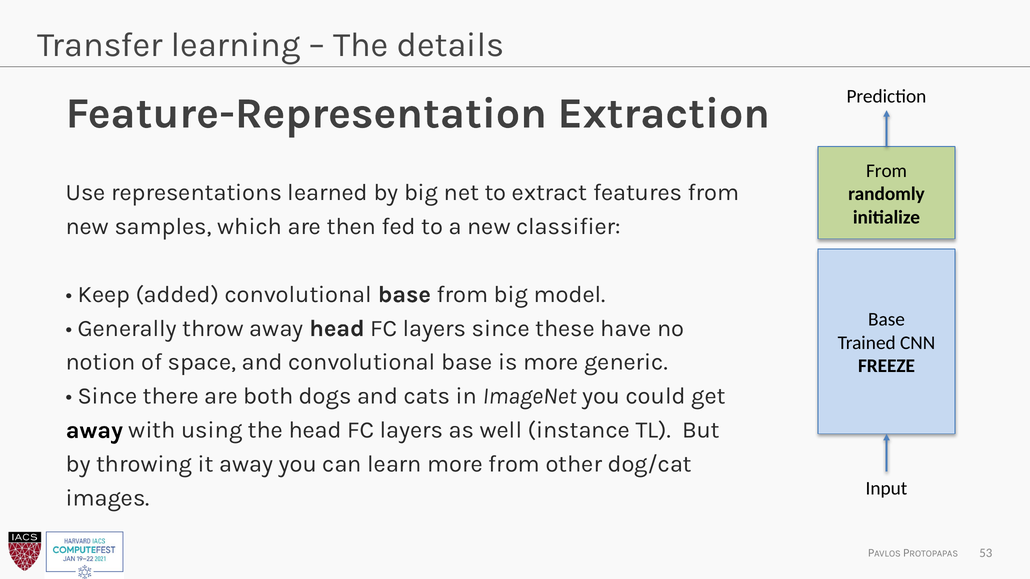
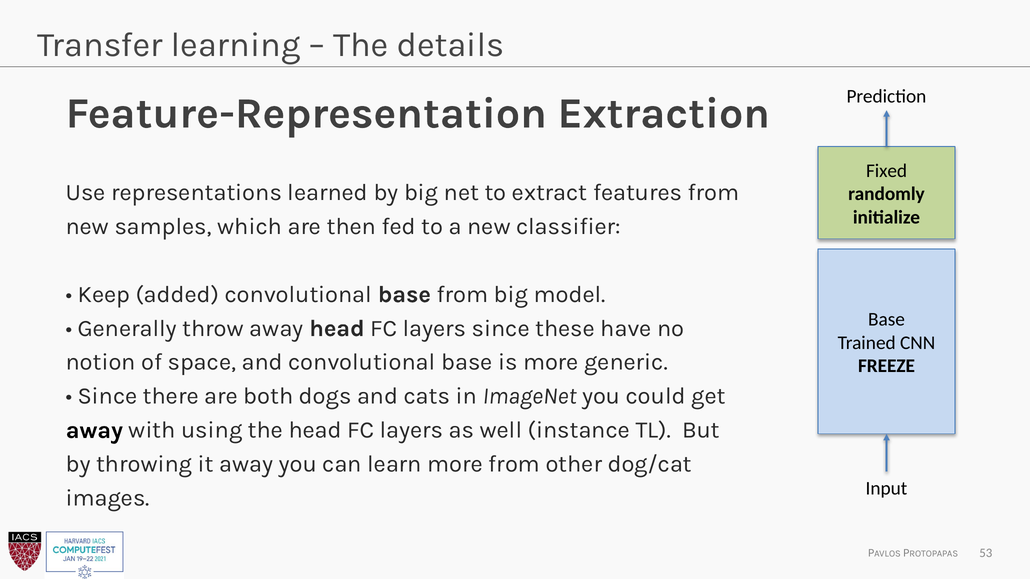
From at (887, 171): From -> Fixed
